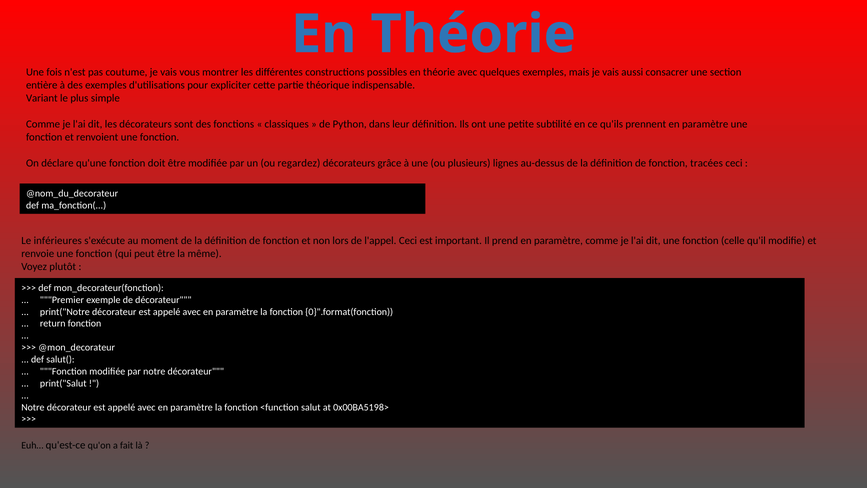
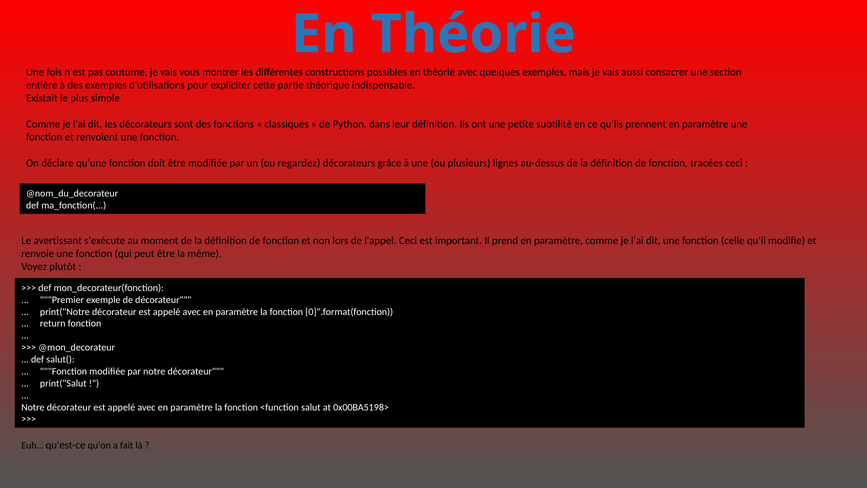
Variant: Variant -> Existait
inférieures: inférieures -> avertissant
